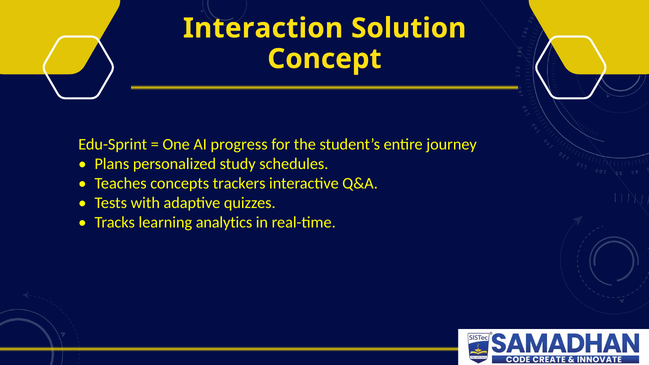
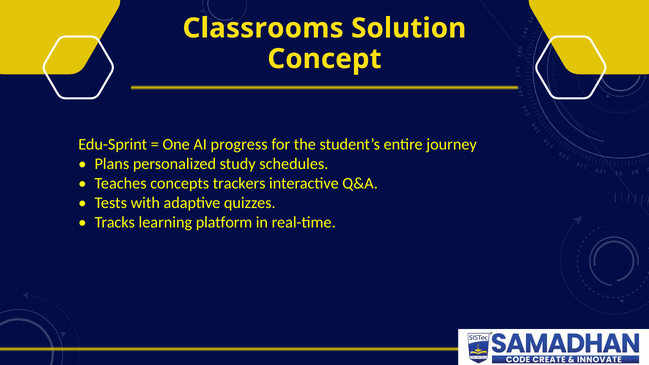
Interaction: Interaction -> Classrooms
analytics: analytics -> platform
